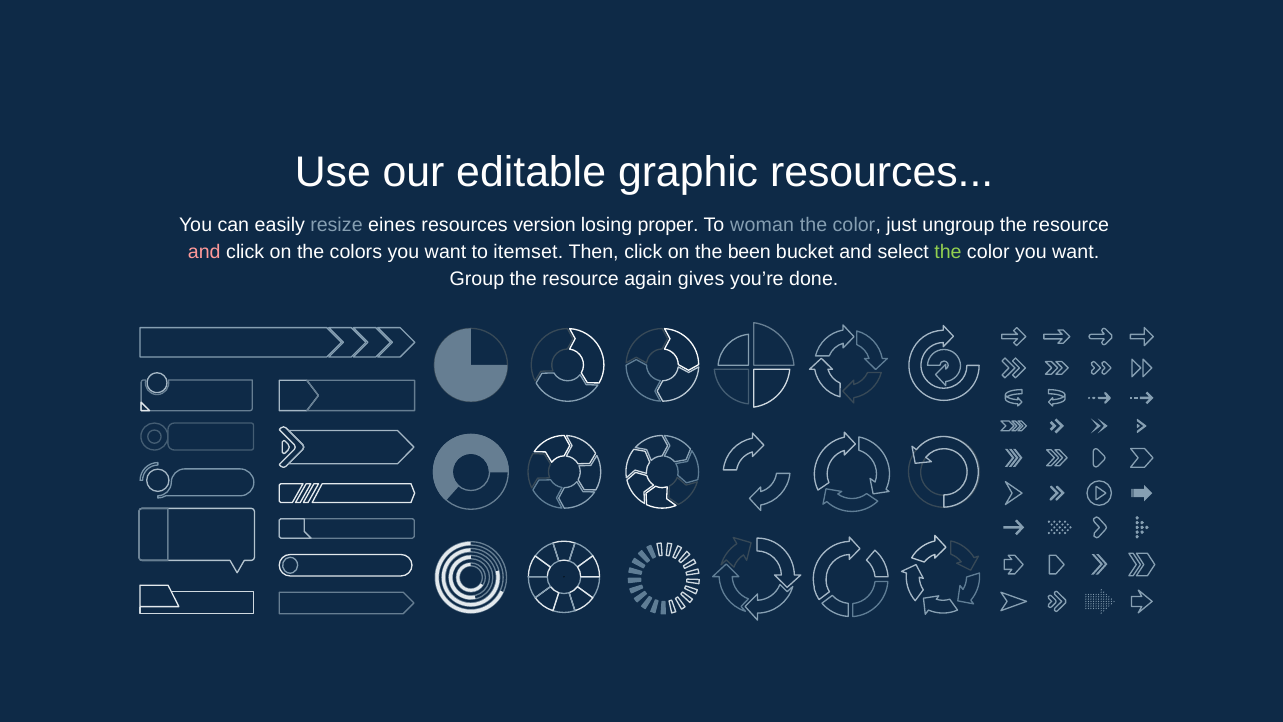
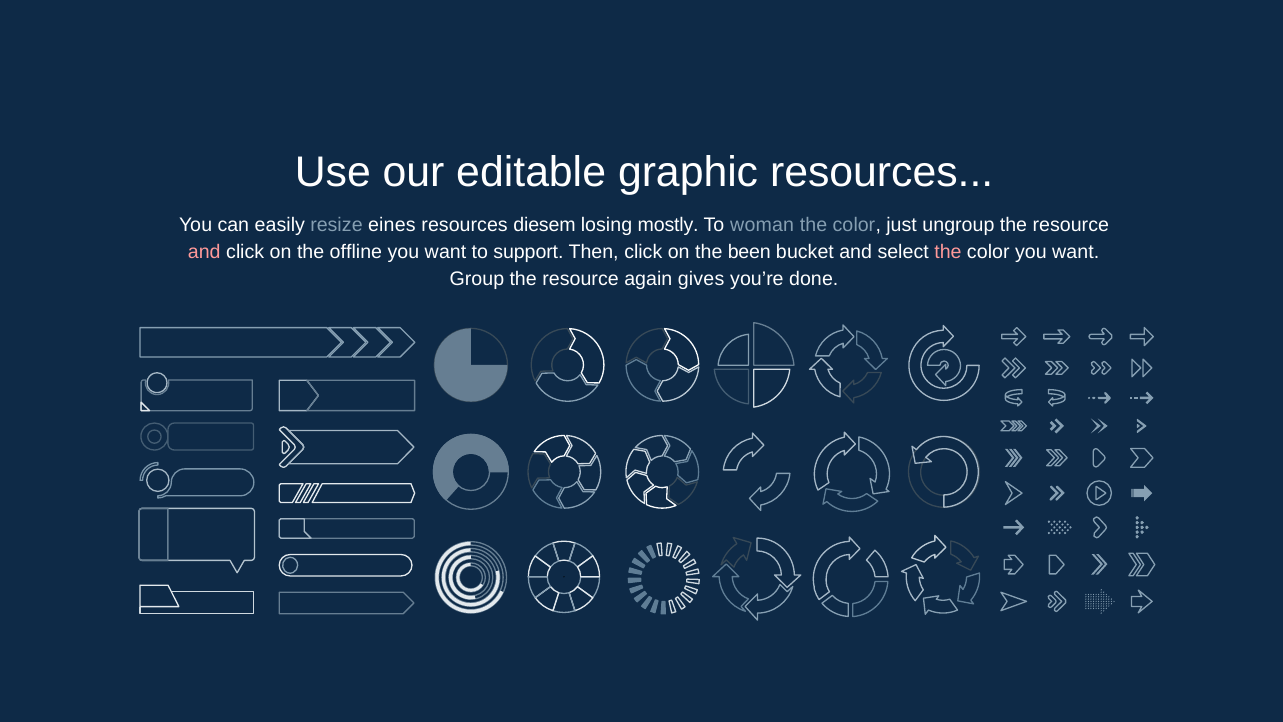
version: version -> diesem
proper: proper -> mostly
colors: colors -> offline
itemset: itemset -> support
the at (948, 252) colour: light green -> pink
